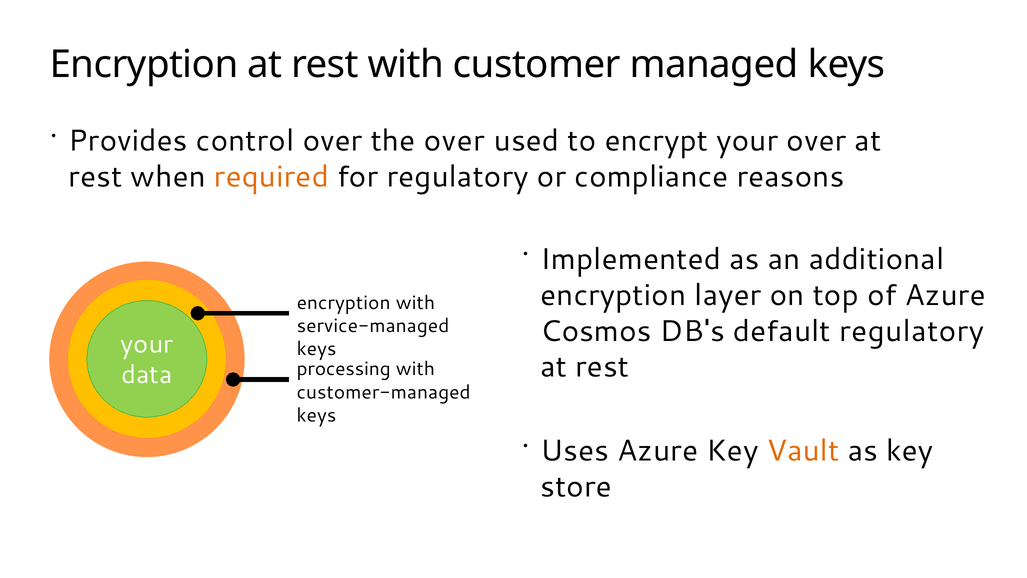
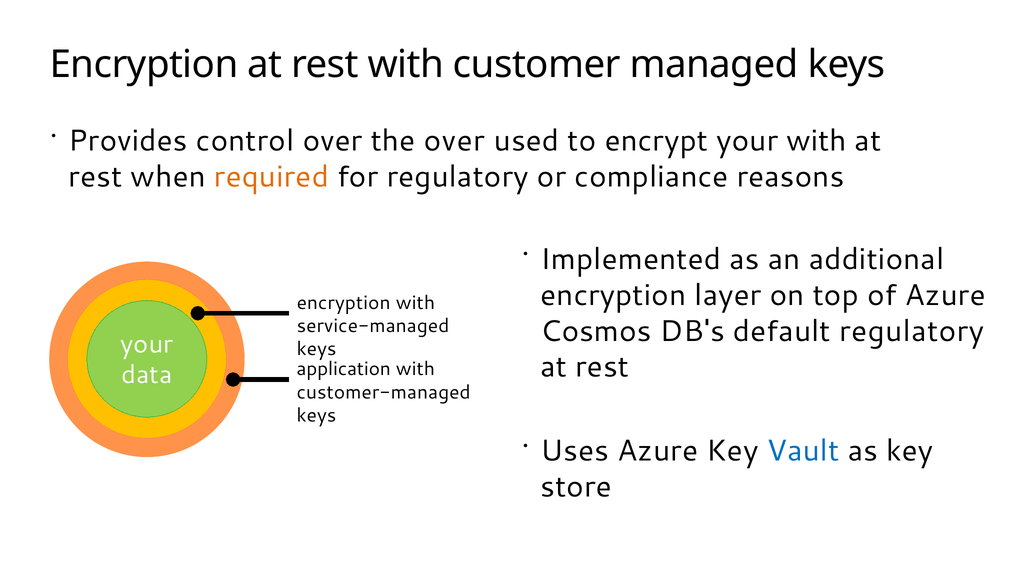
your over: over -> with
processing: processing -> application
Vault colour: orange -> blue
